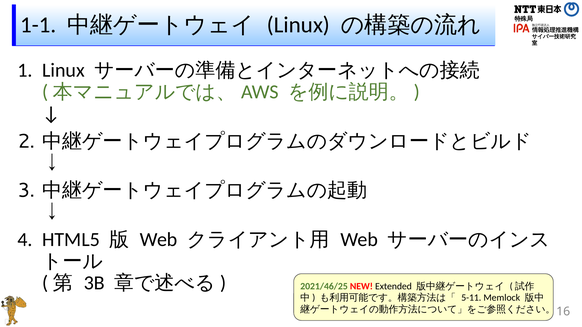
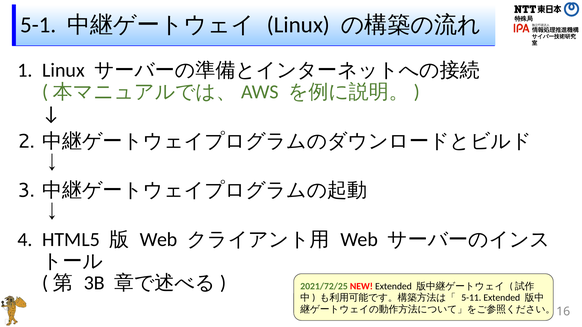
1-1: 1-1 -> 5-1
2021/46/25: 2021/46/25 -> 2021/72/25
5-11 Memlock: Memlock -> Extended
